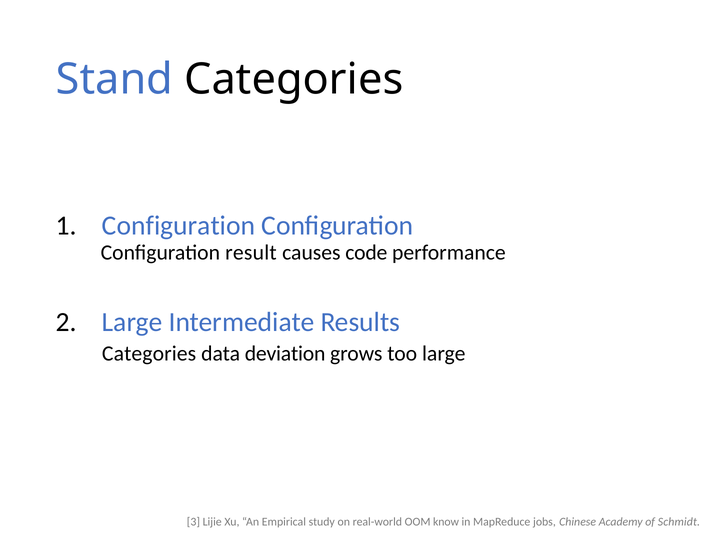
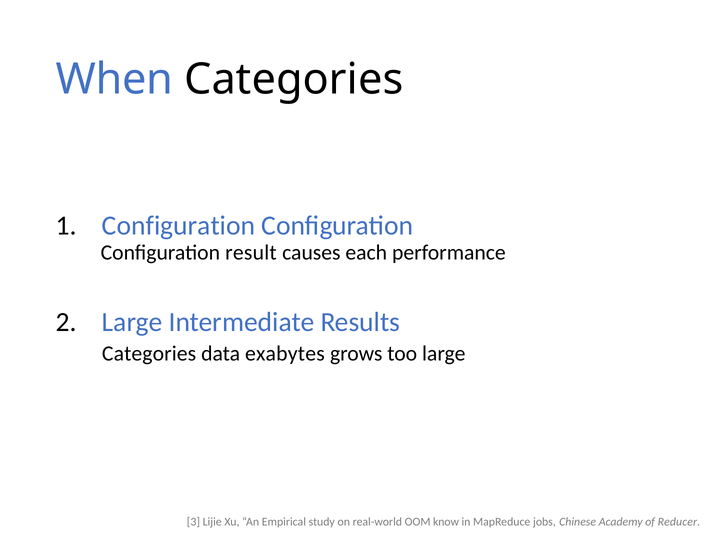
Stand: Stand -> When
code: code -> each
deviation: deviation -> exabytes
Schmidt: Schmidt -> Reducer
